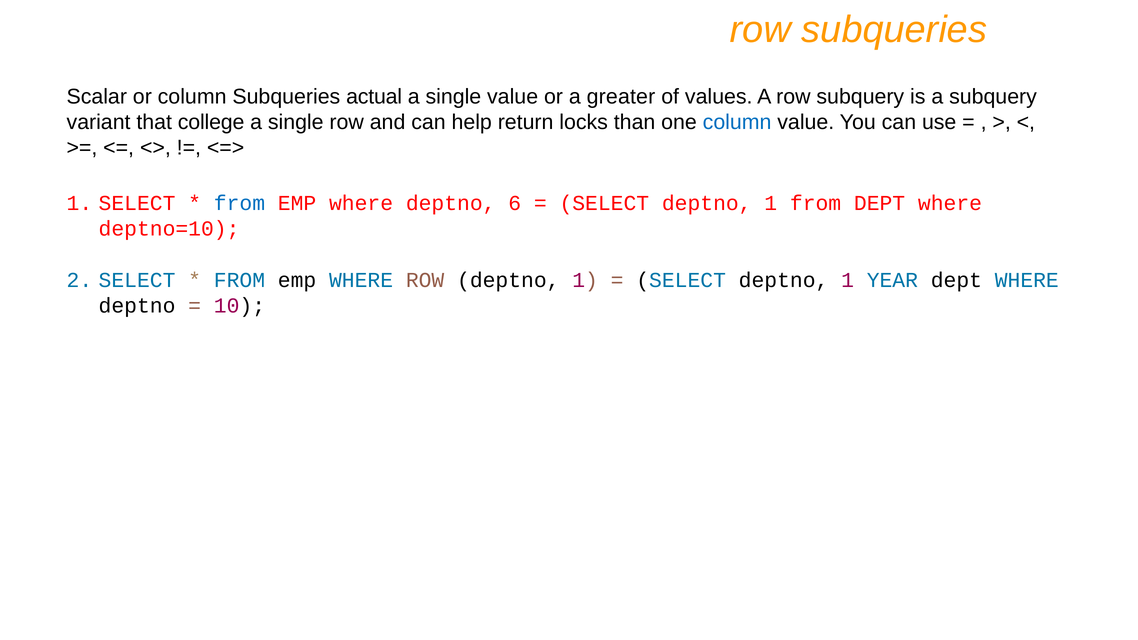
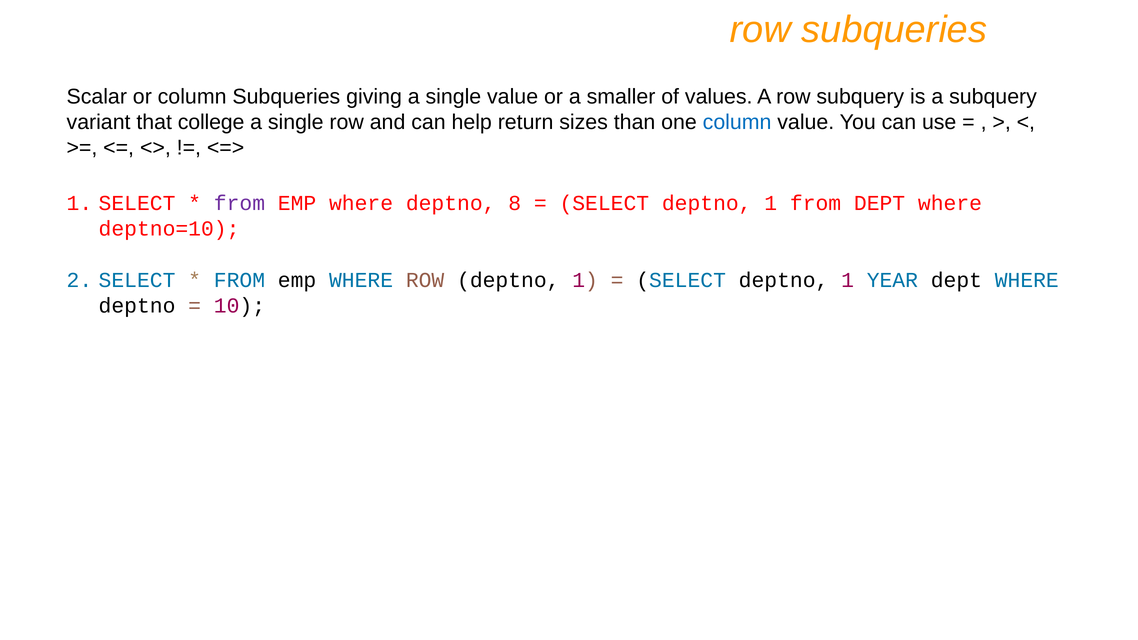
actual: actual -> giving
greater: greater -> smaller
locks: locks -> sizes
from at (239, 203) colour: blue -> purple
6: 6 -> 8
